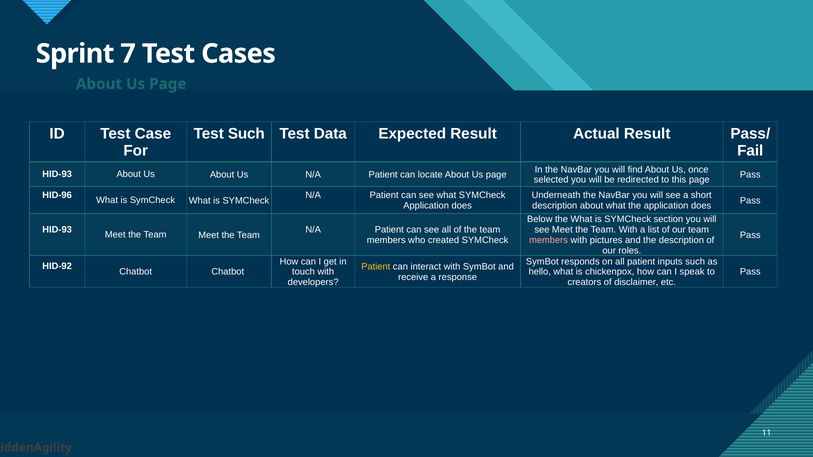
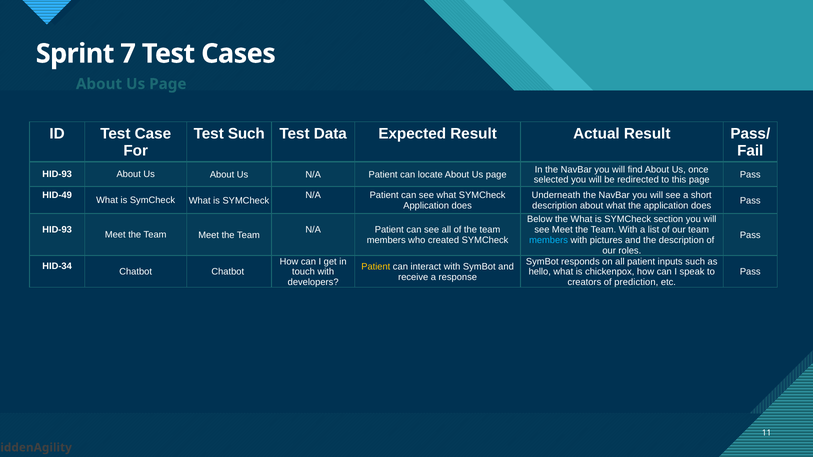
HID-96: HID-96 -> HID-49
members at (549, 240) colour: pink -> light blue
HID-92: HID-92 -> HID-34
disclaimer: disclaimer -> prediction
